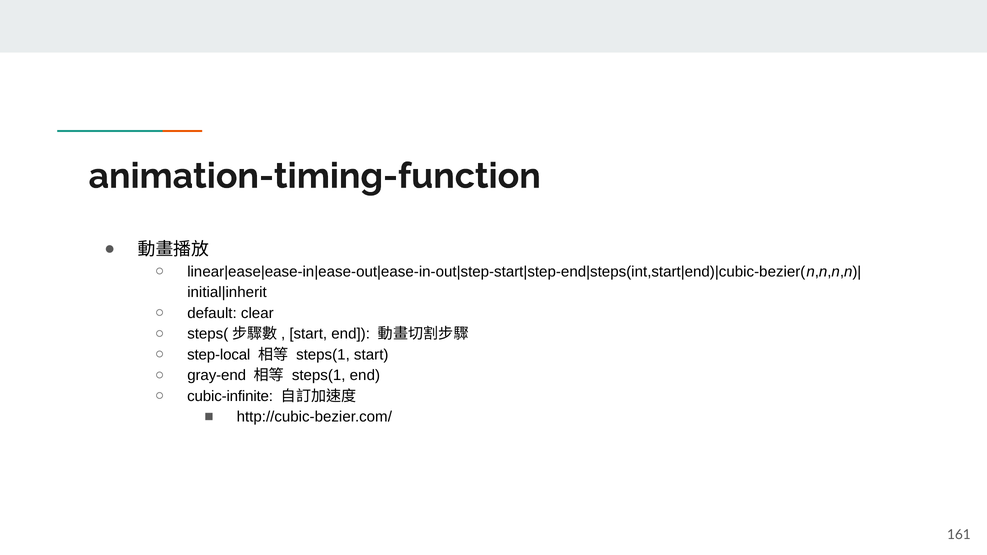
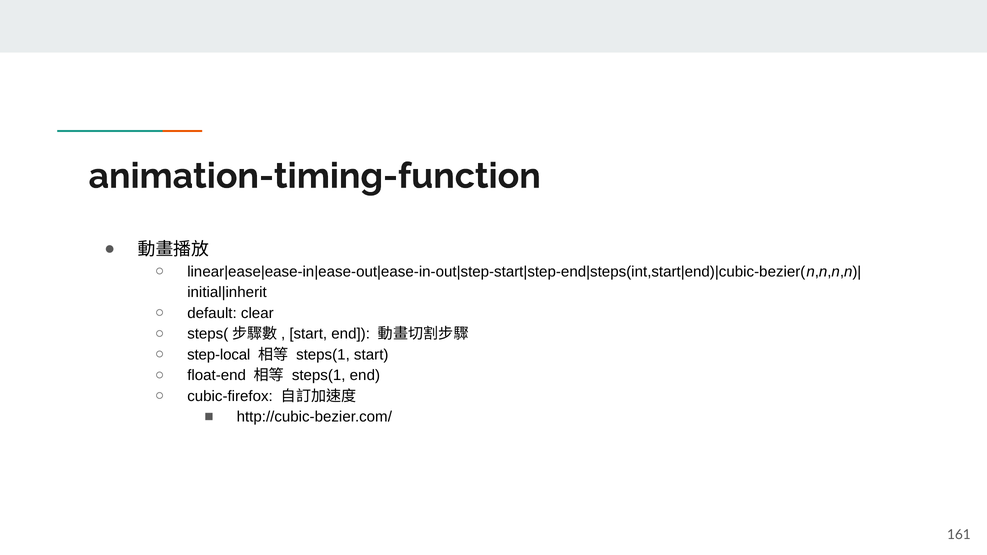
gray-end: gray-end -> float-end
cubic-infinite: cubic-infinite -> cubic-firefox
